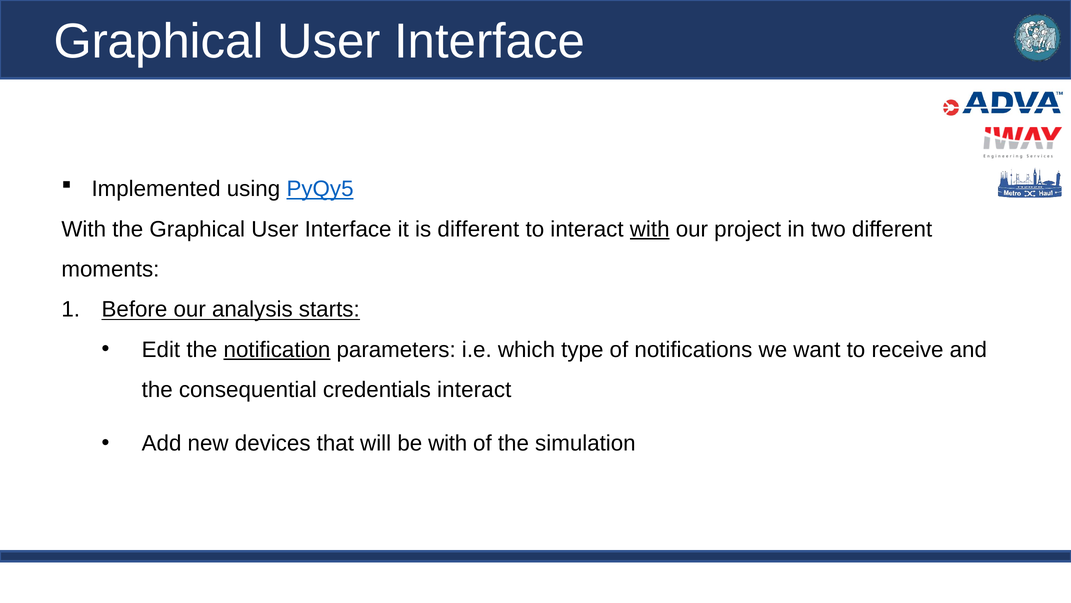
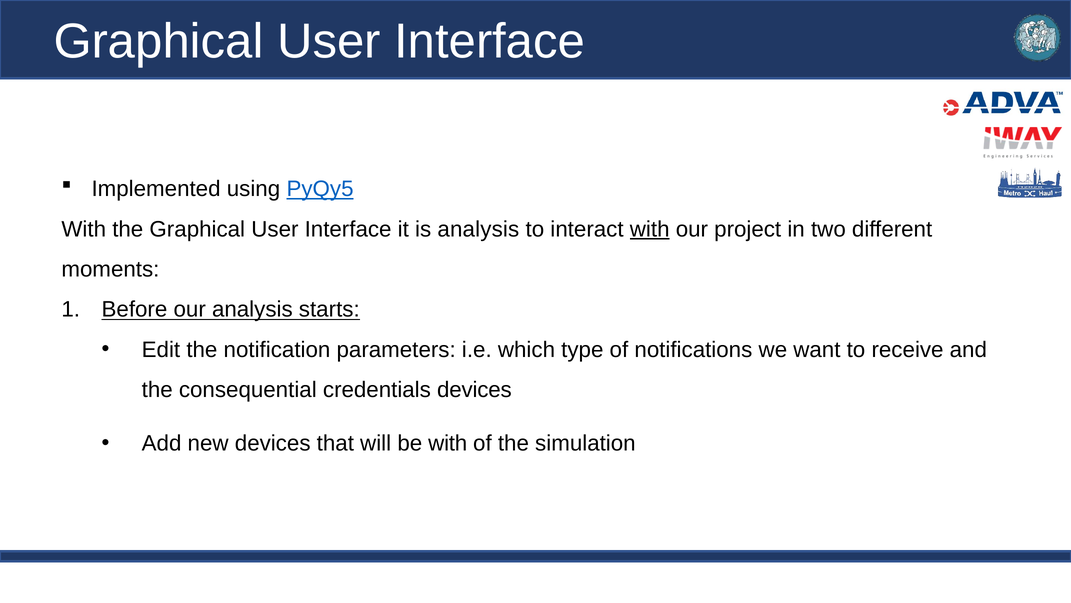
is different: different -> analysis
notification underline: present -> none
credentials interact: interact -> devices
